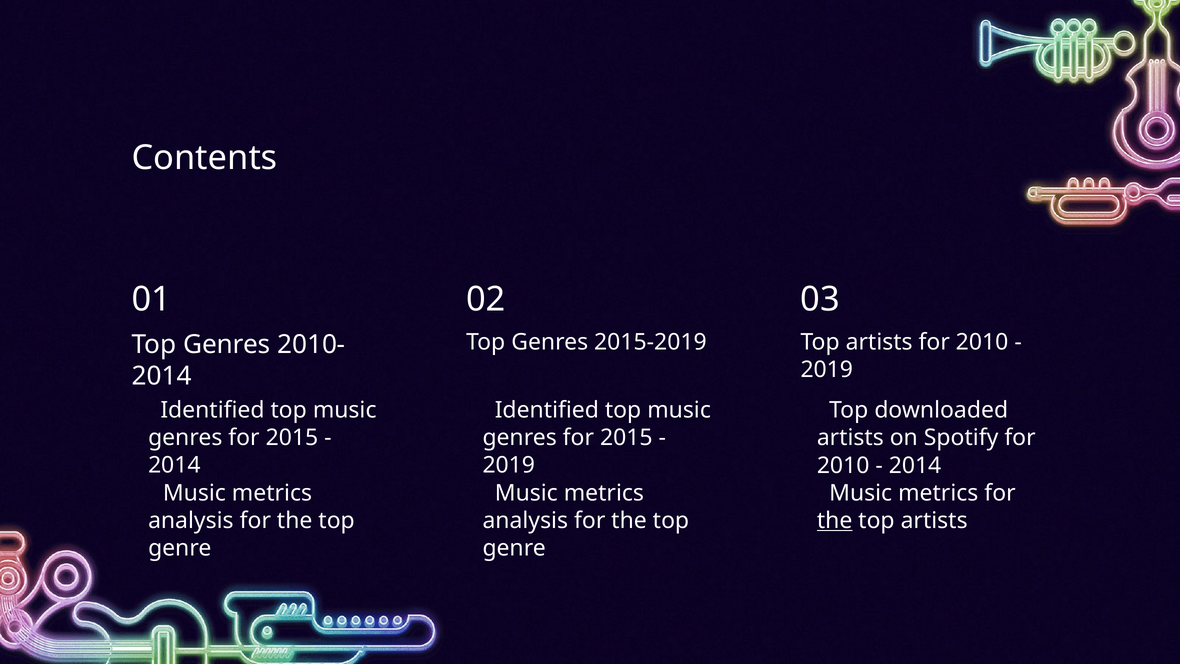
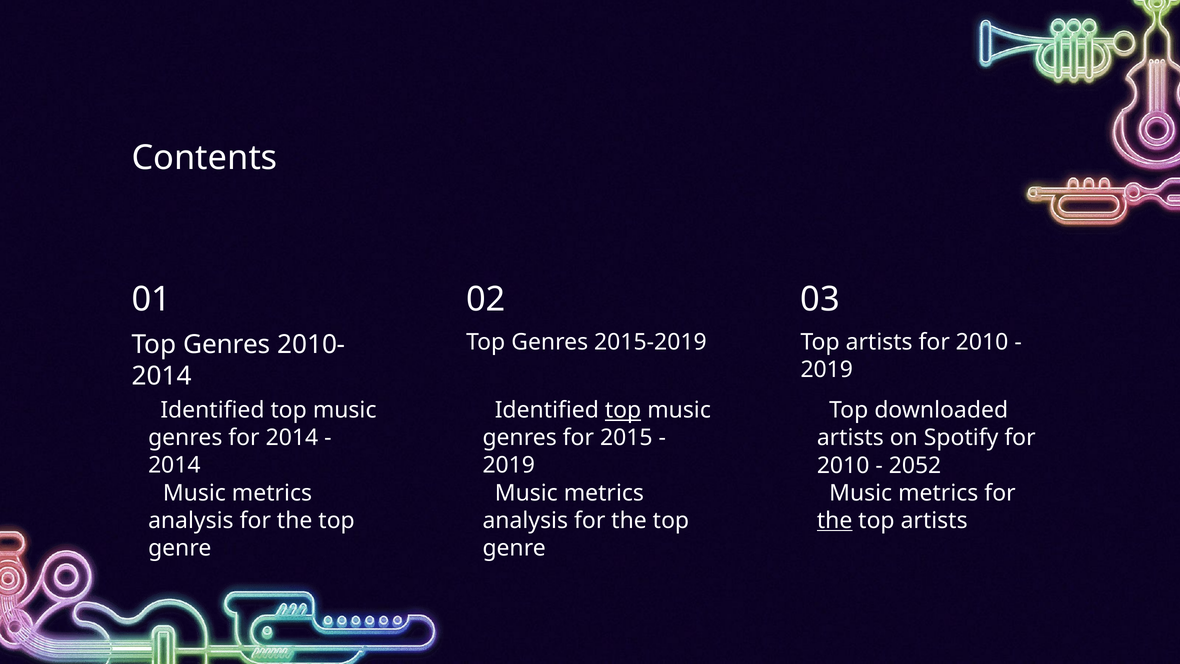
top at (623, 410) underline: none -> present
2015 at (292, 438): 2015 -> 2014
2014 at (915, 465): 2014 -> 2052
